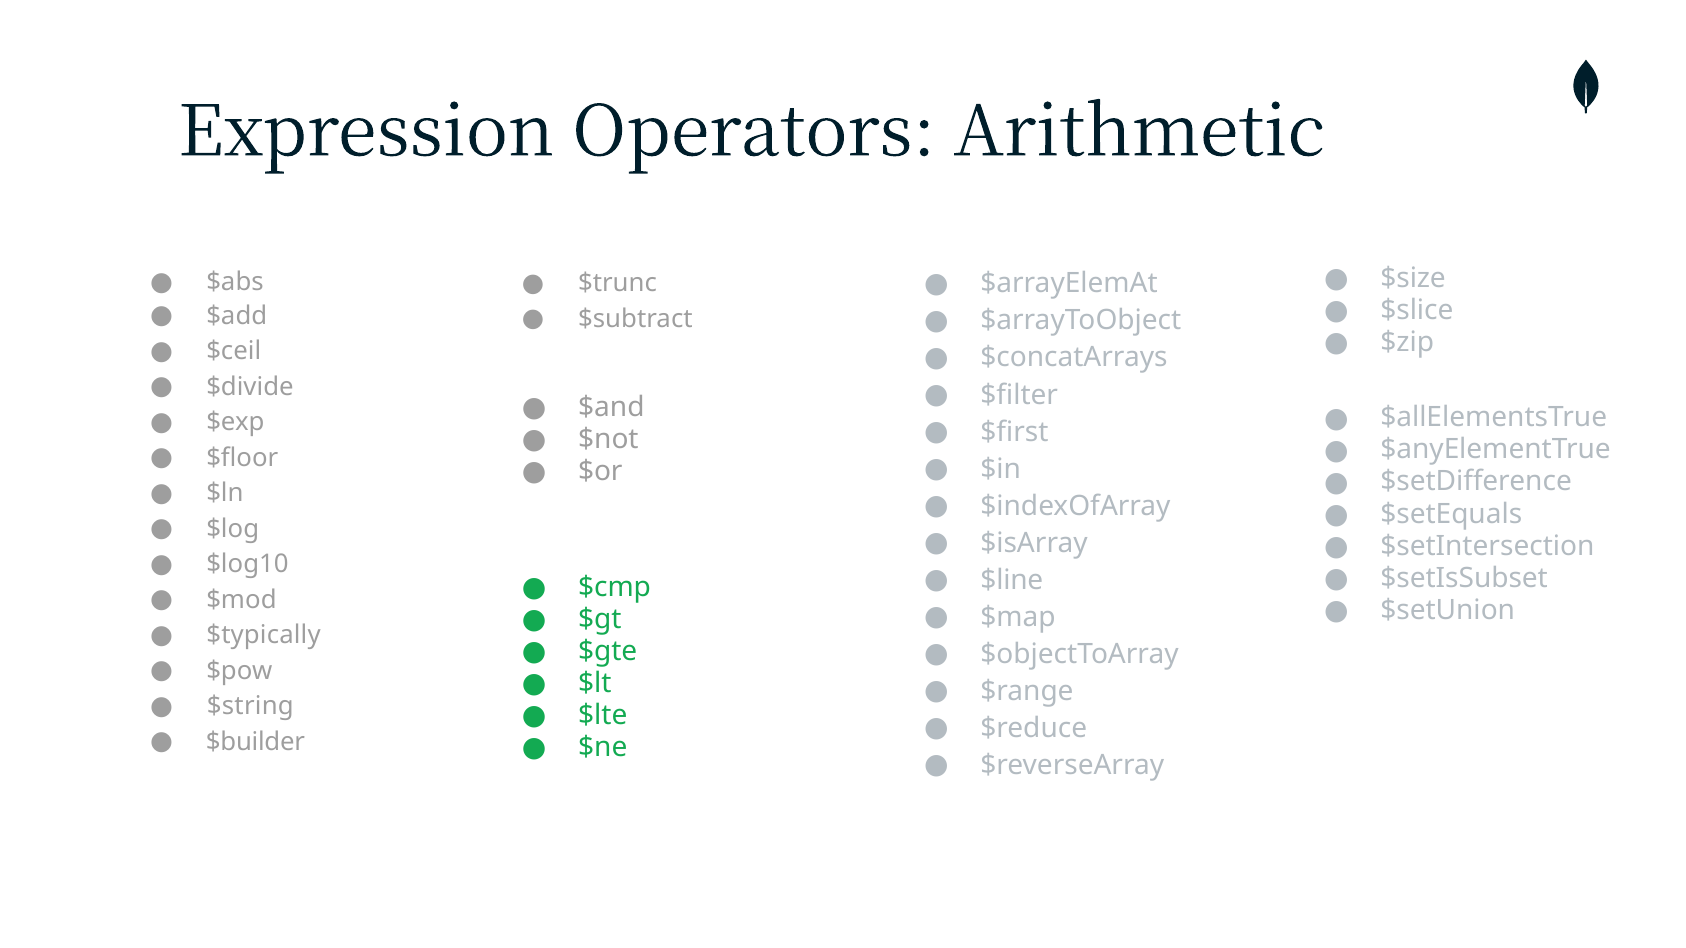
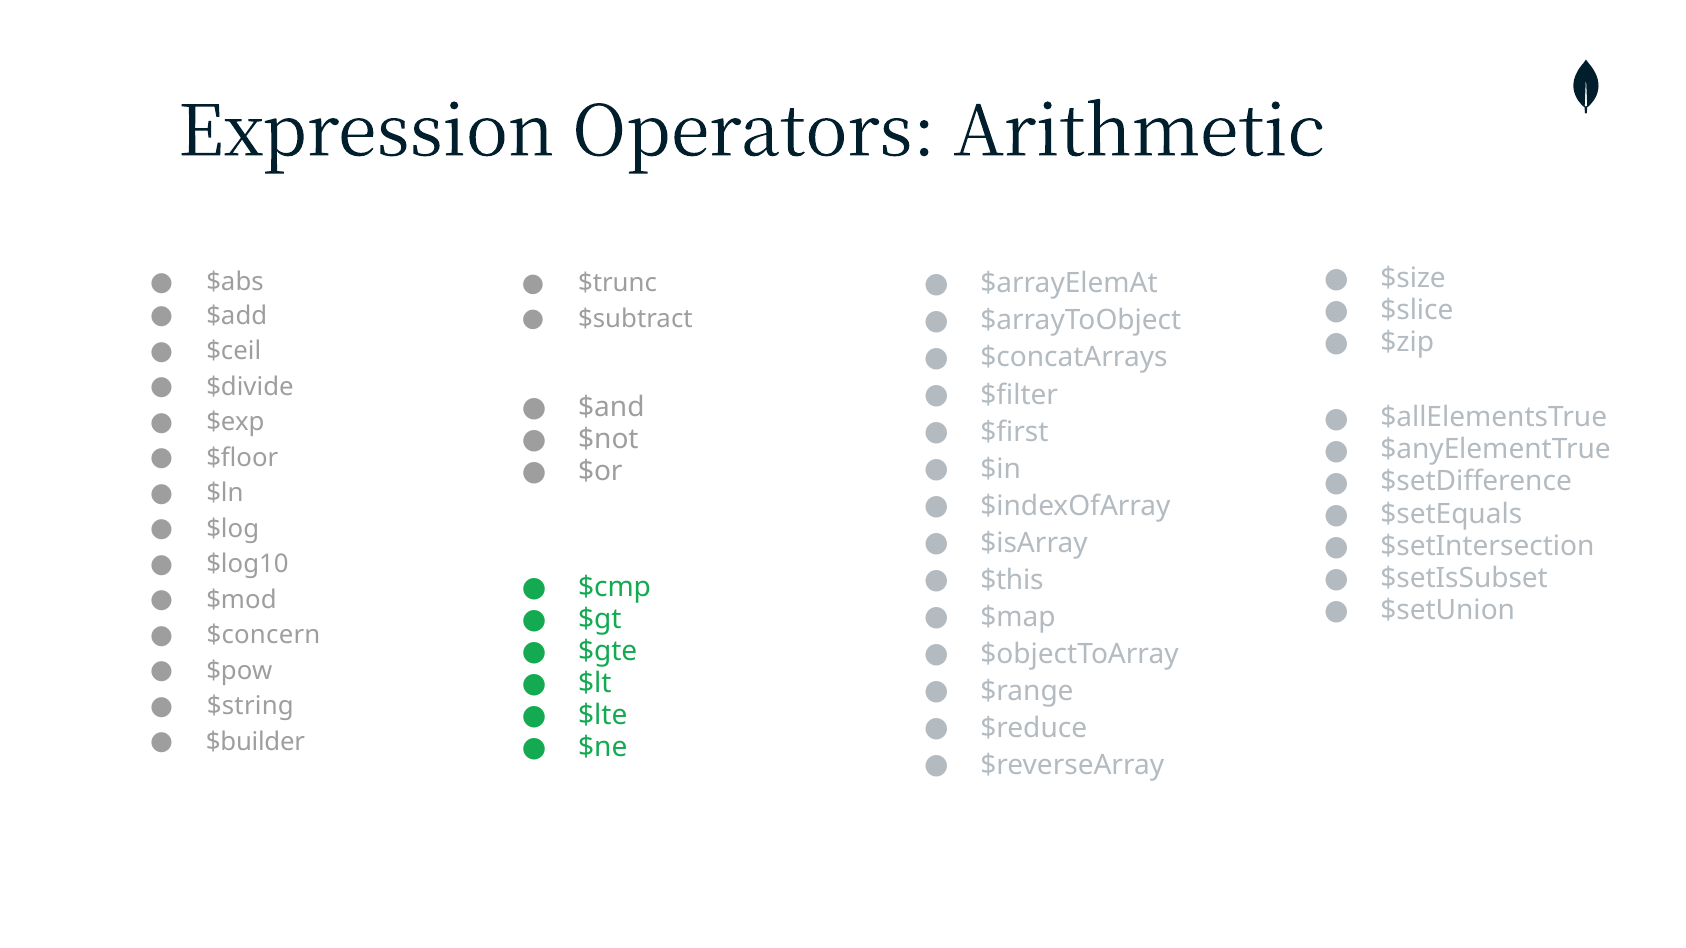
$line: $line -> $this
$typically: $typically -> $concern
